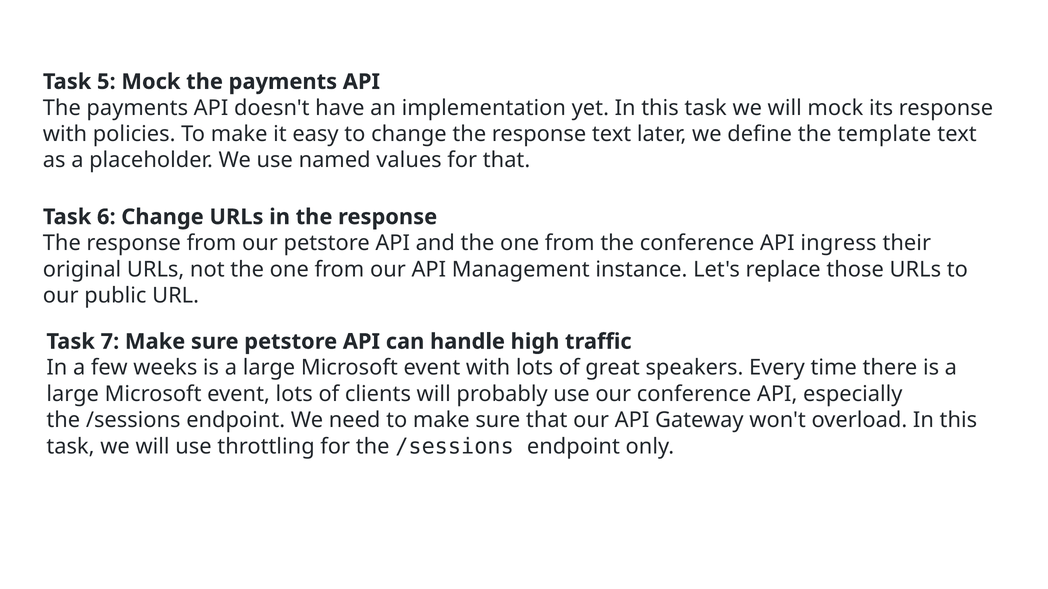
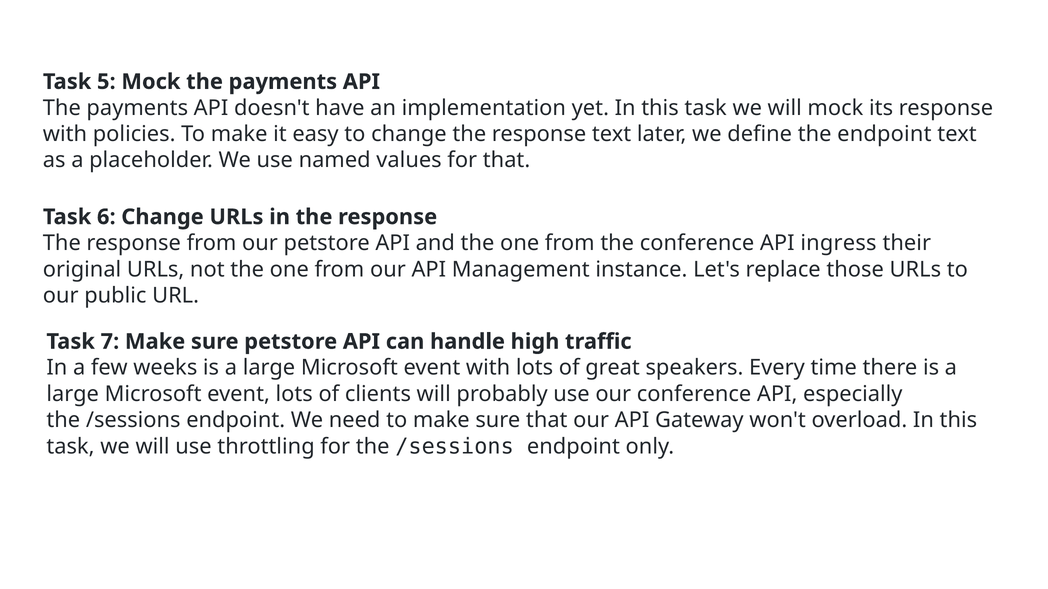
the template: template -> endpoint
